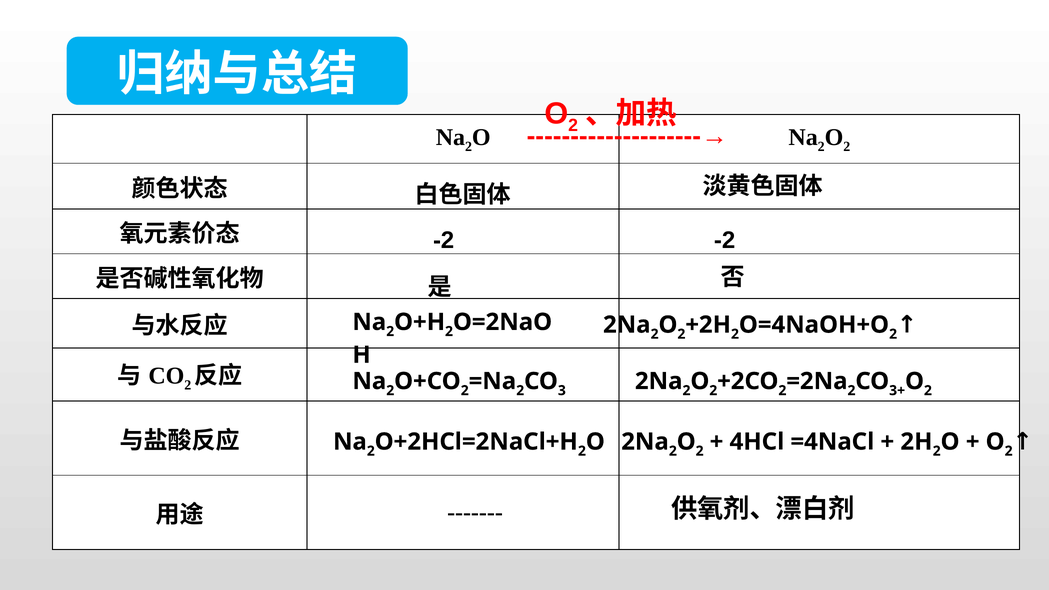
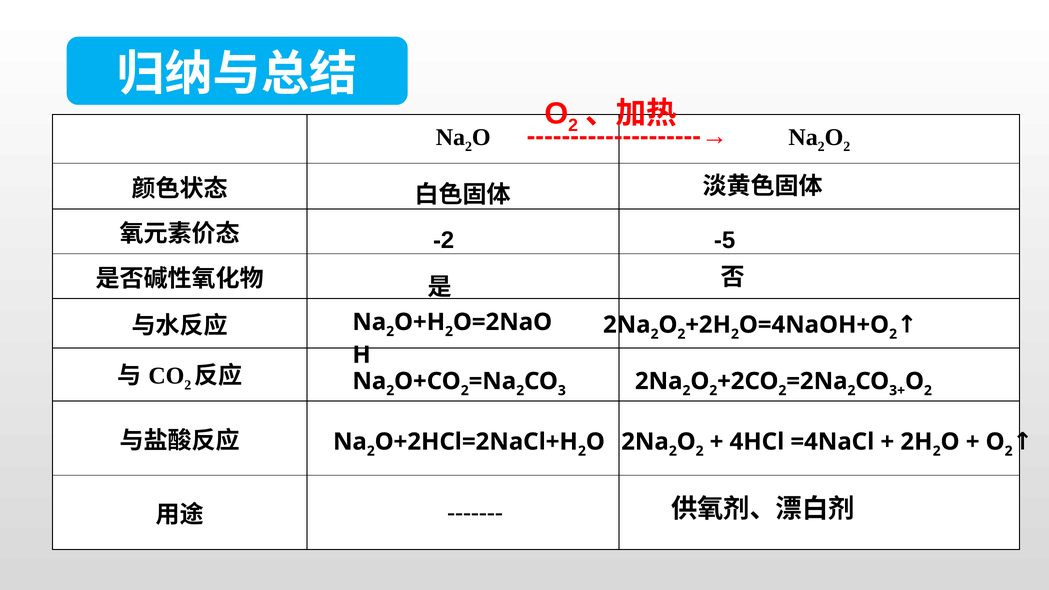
-2: -2 -> -5
